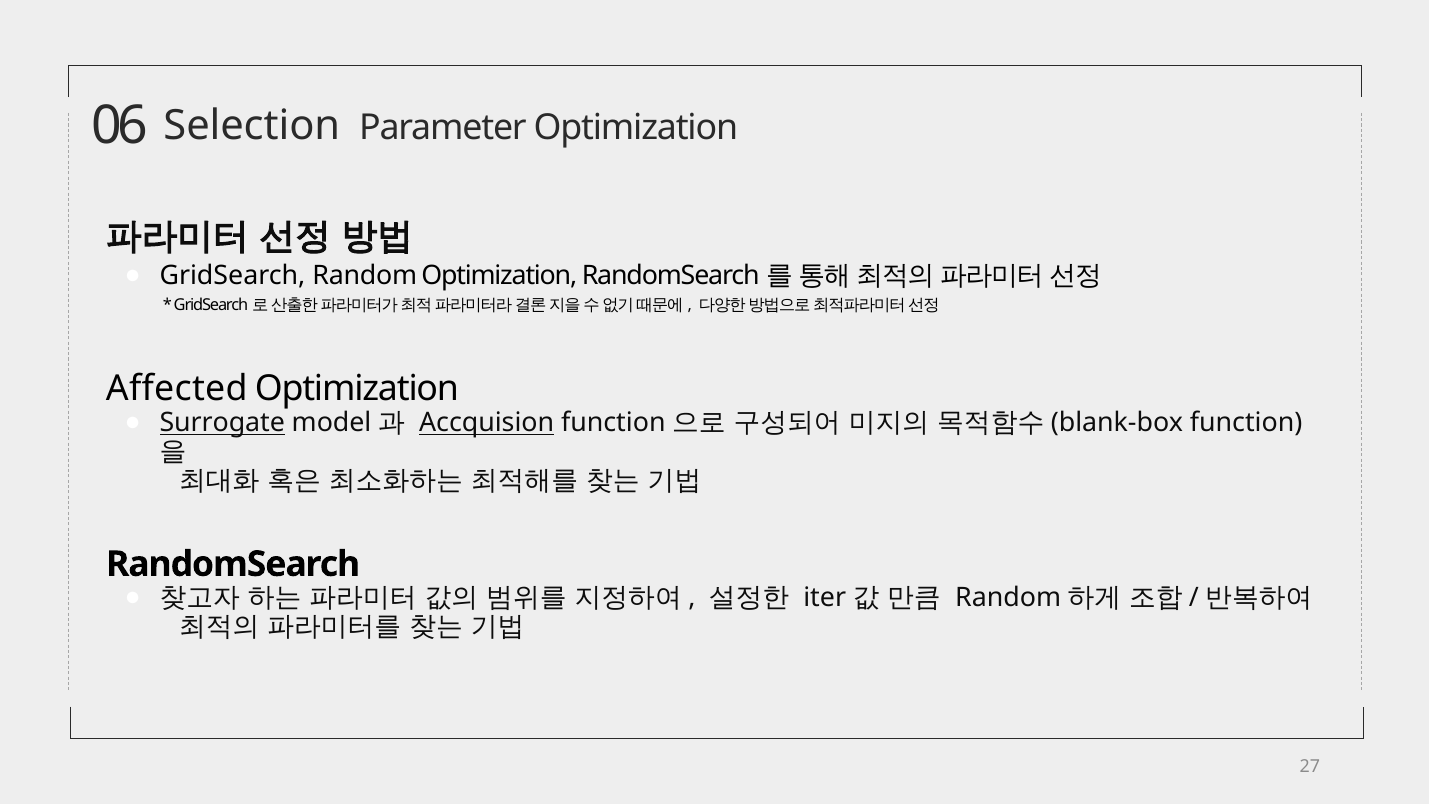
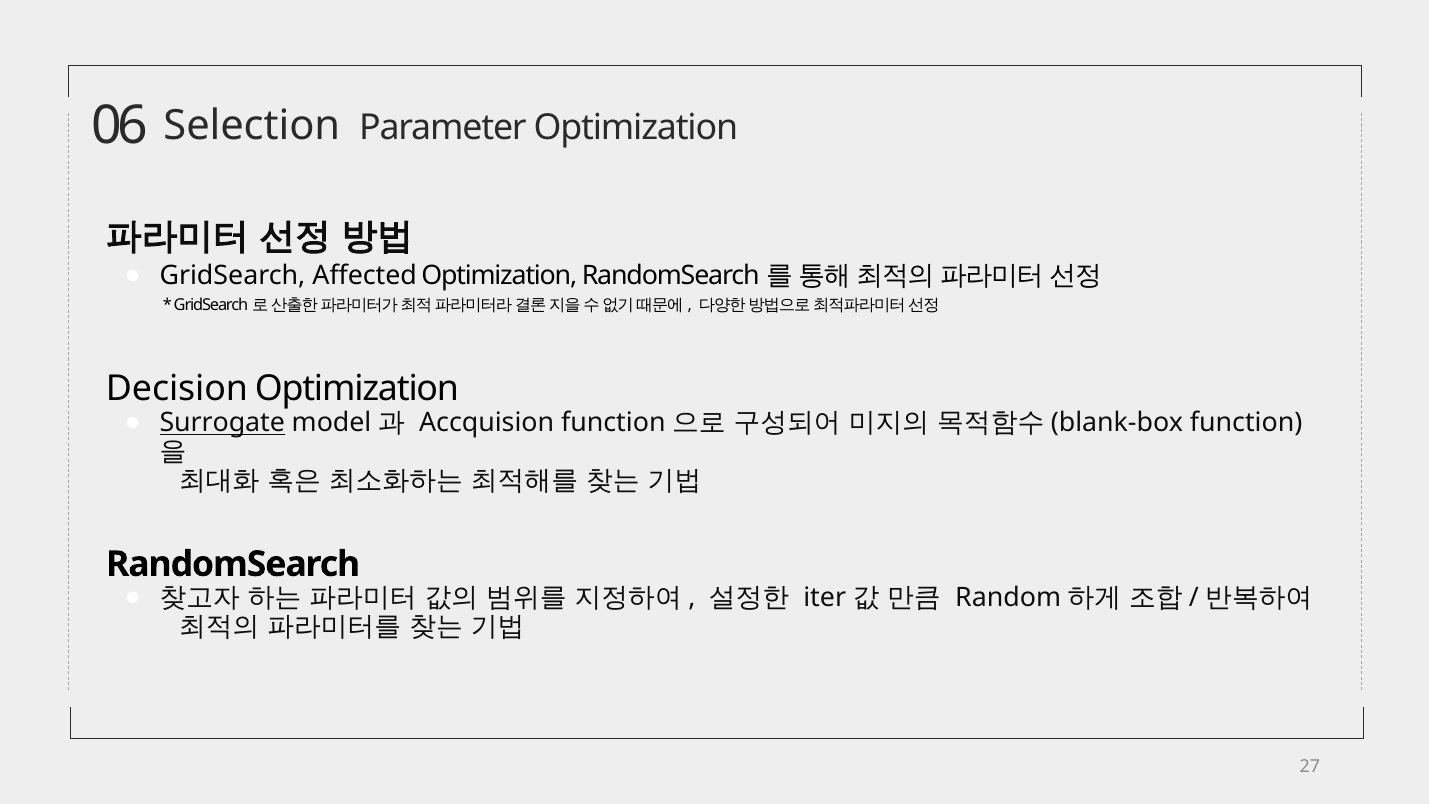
Random: Random -> Affected
Affected: Affected -> Decision
Accquision underline: present -> none
